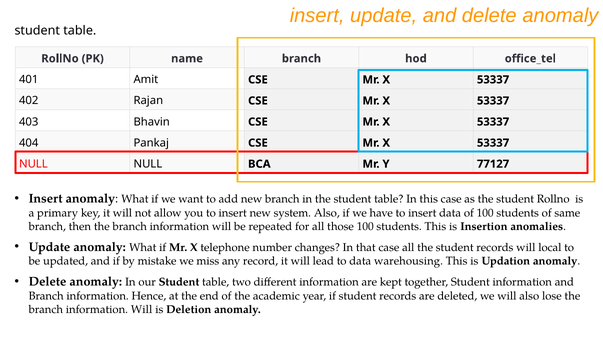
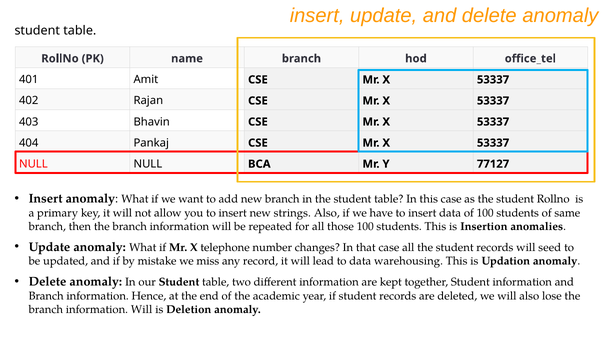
system: system -> strings
local: local -> seed
